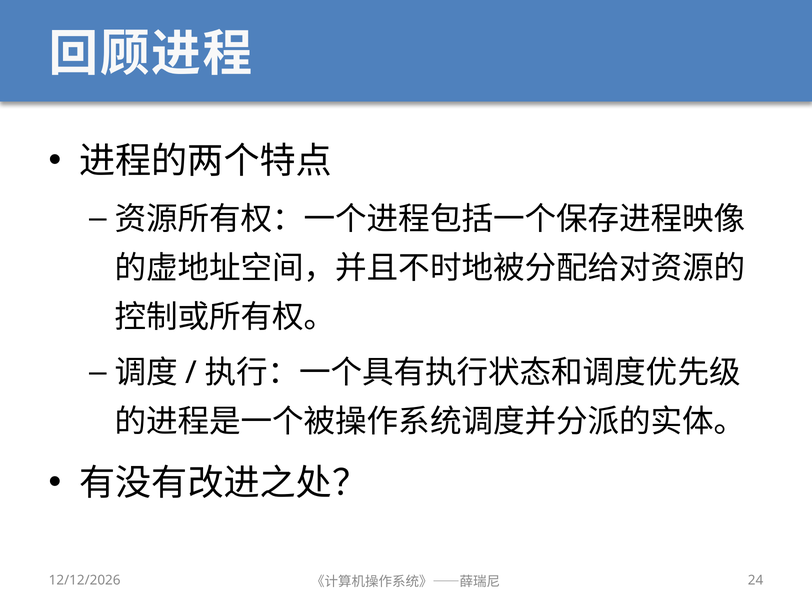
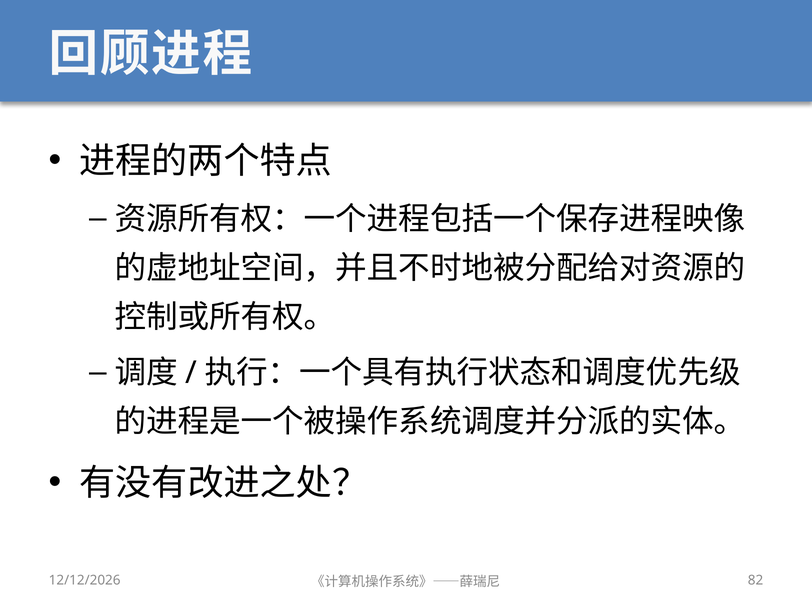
24: 24 -> 82
